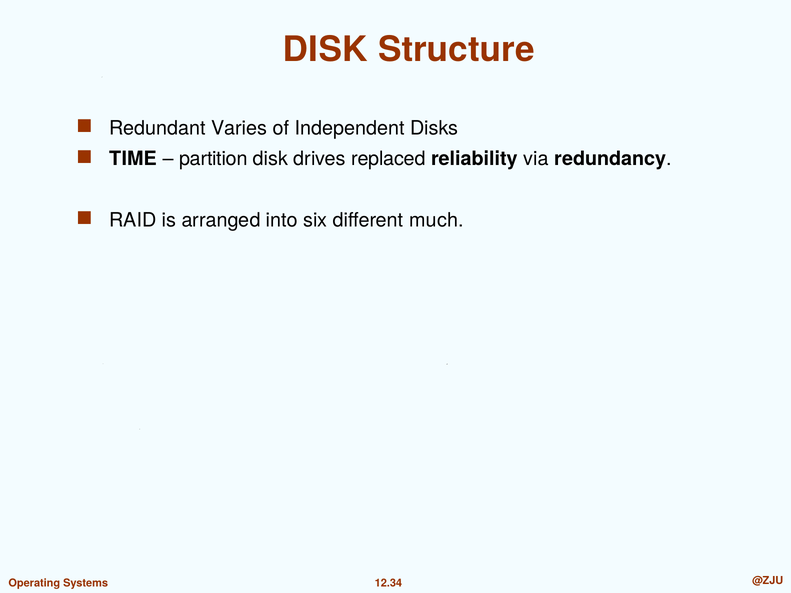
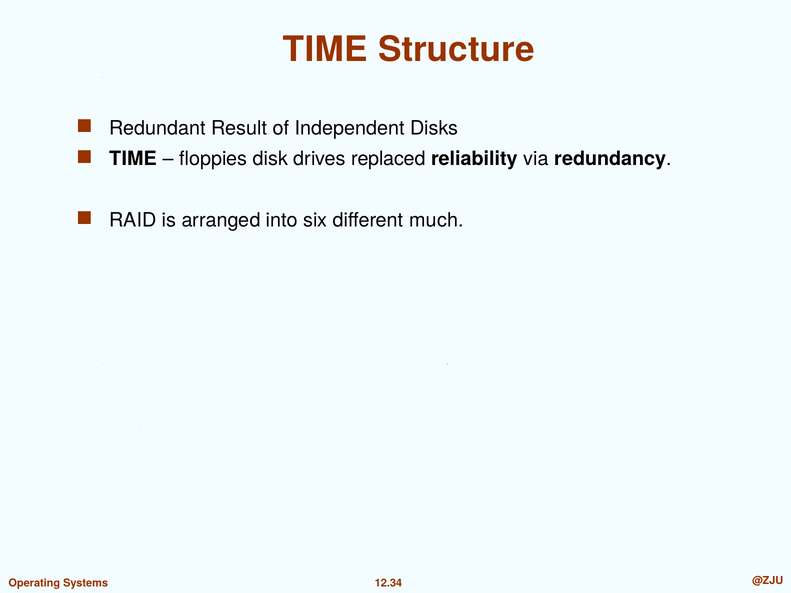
DISK at (325, 50): DISK -> TIME
Varies: Varies -> Result
partition: partition -> floppies
